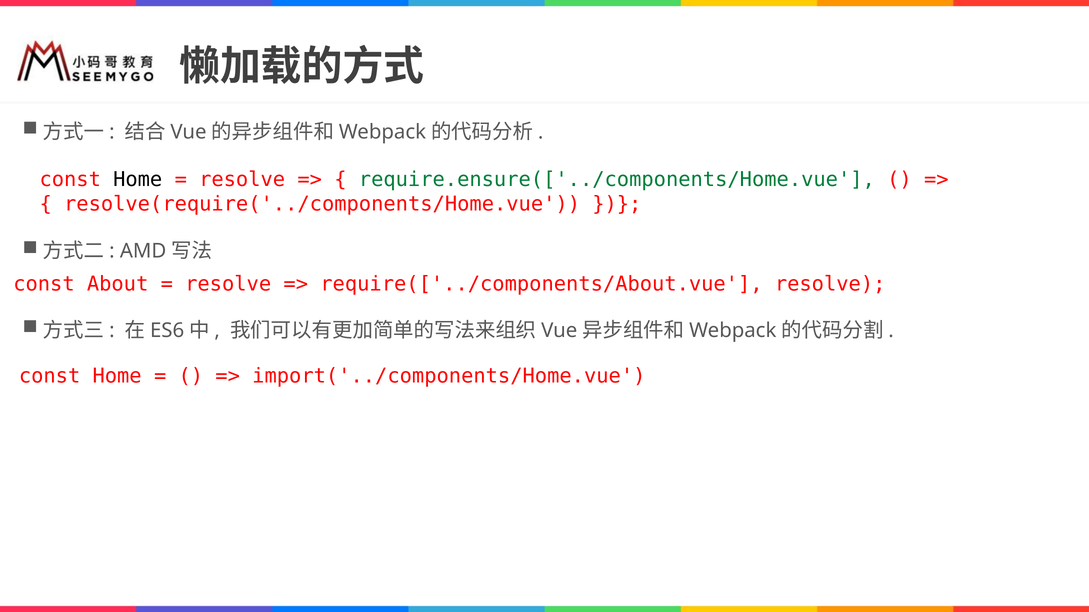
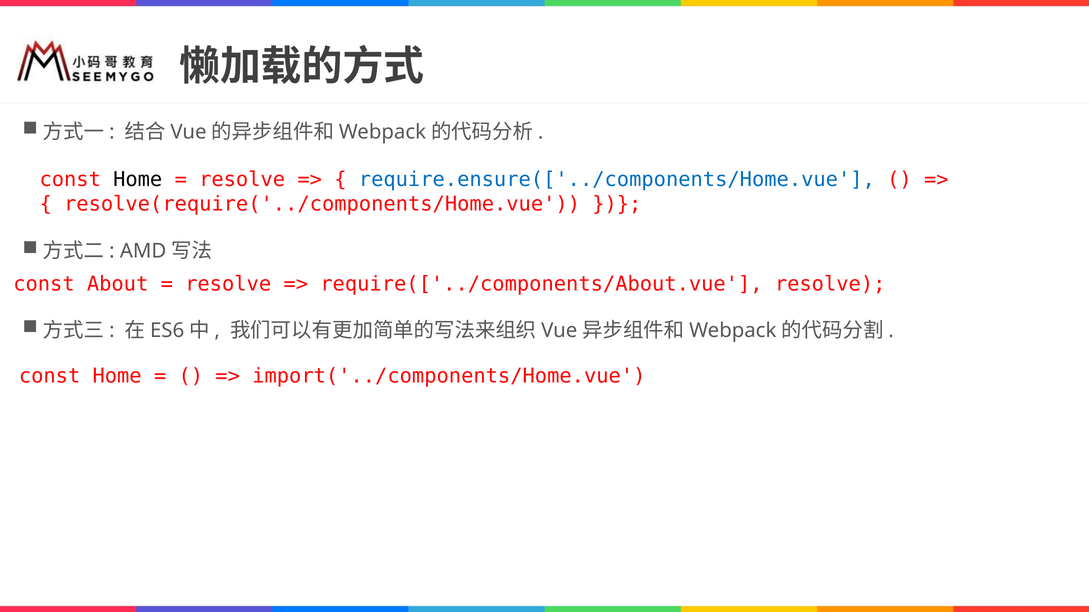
require.ensure(['../components/Home.vue colour: green -> blue
